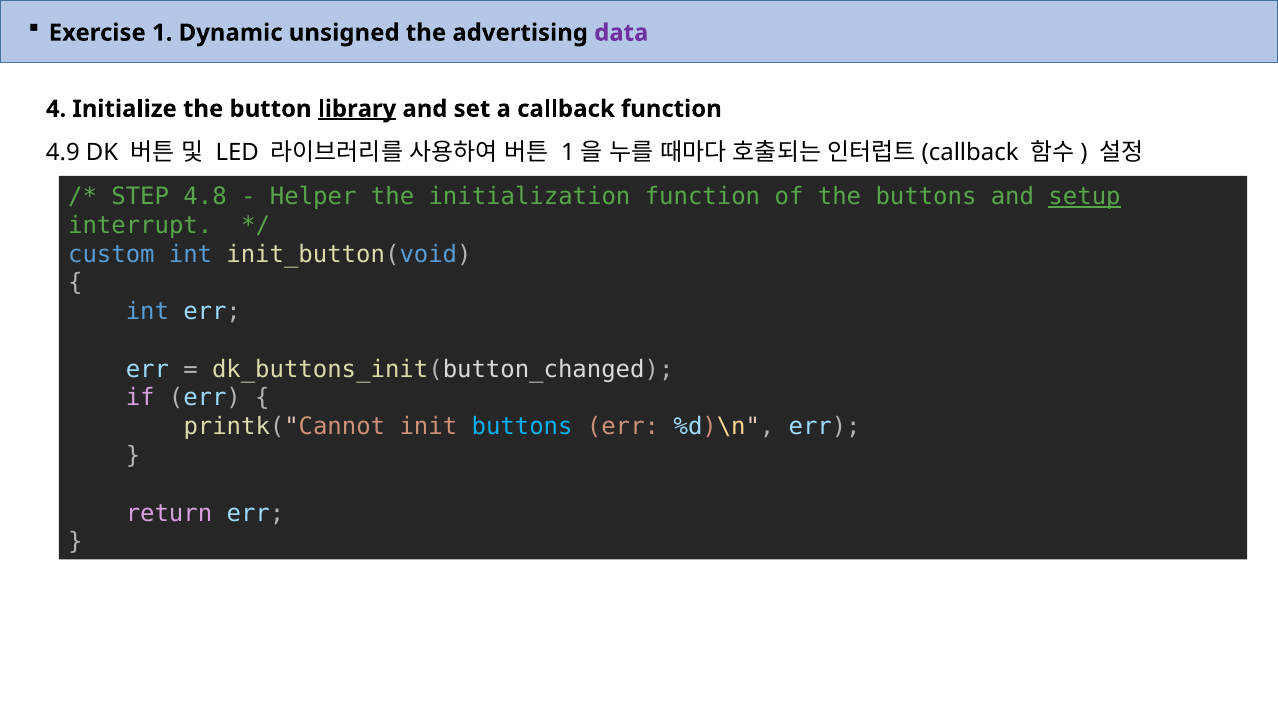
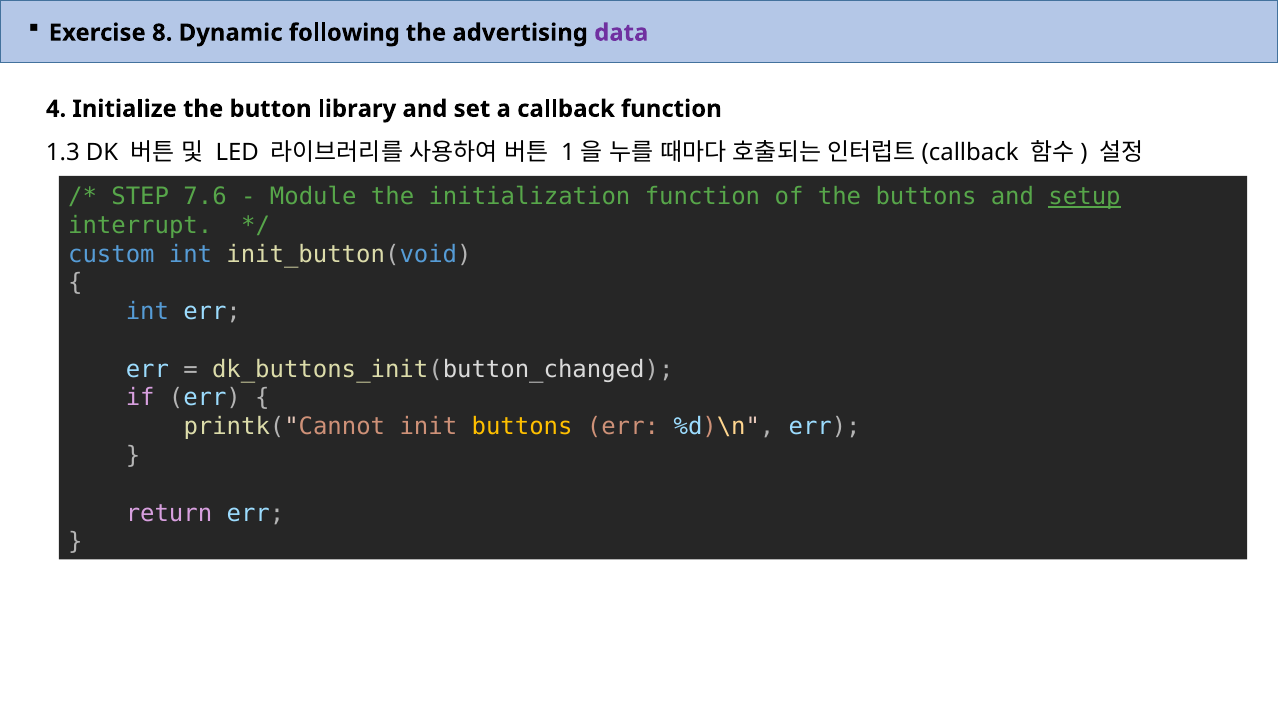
1: 1 -> 8
unsigned: unsigned -> following
library underline: present -> none
4.9: 4.9 -> 1.3
4.8: 4.8 -> 7.6
Helper: Helper -> Module
buttons at (522, 427) colour: light blue -> yellow
